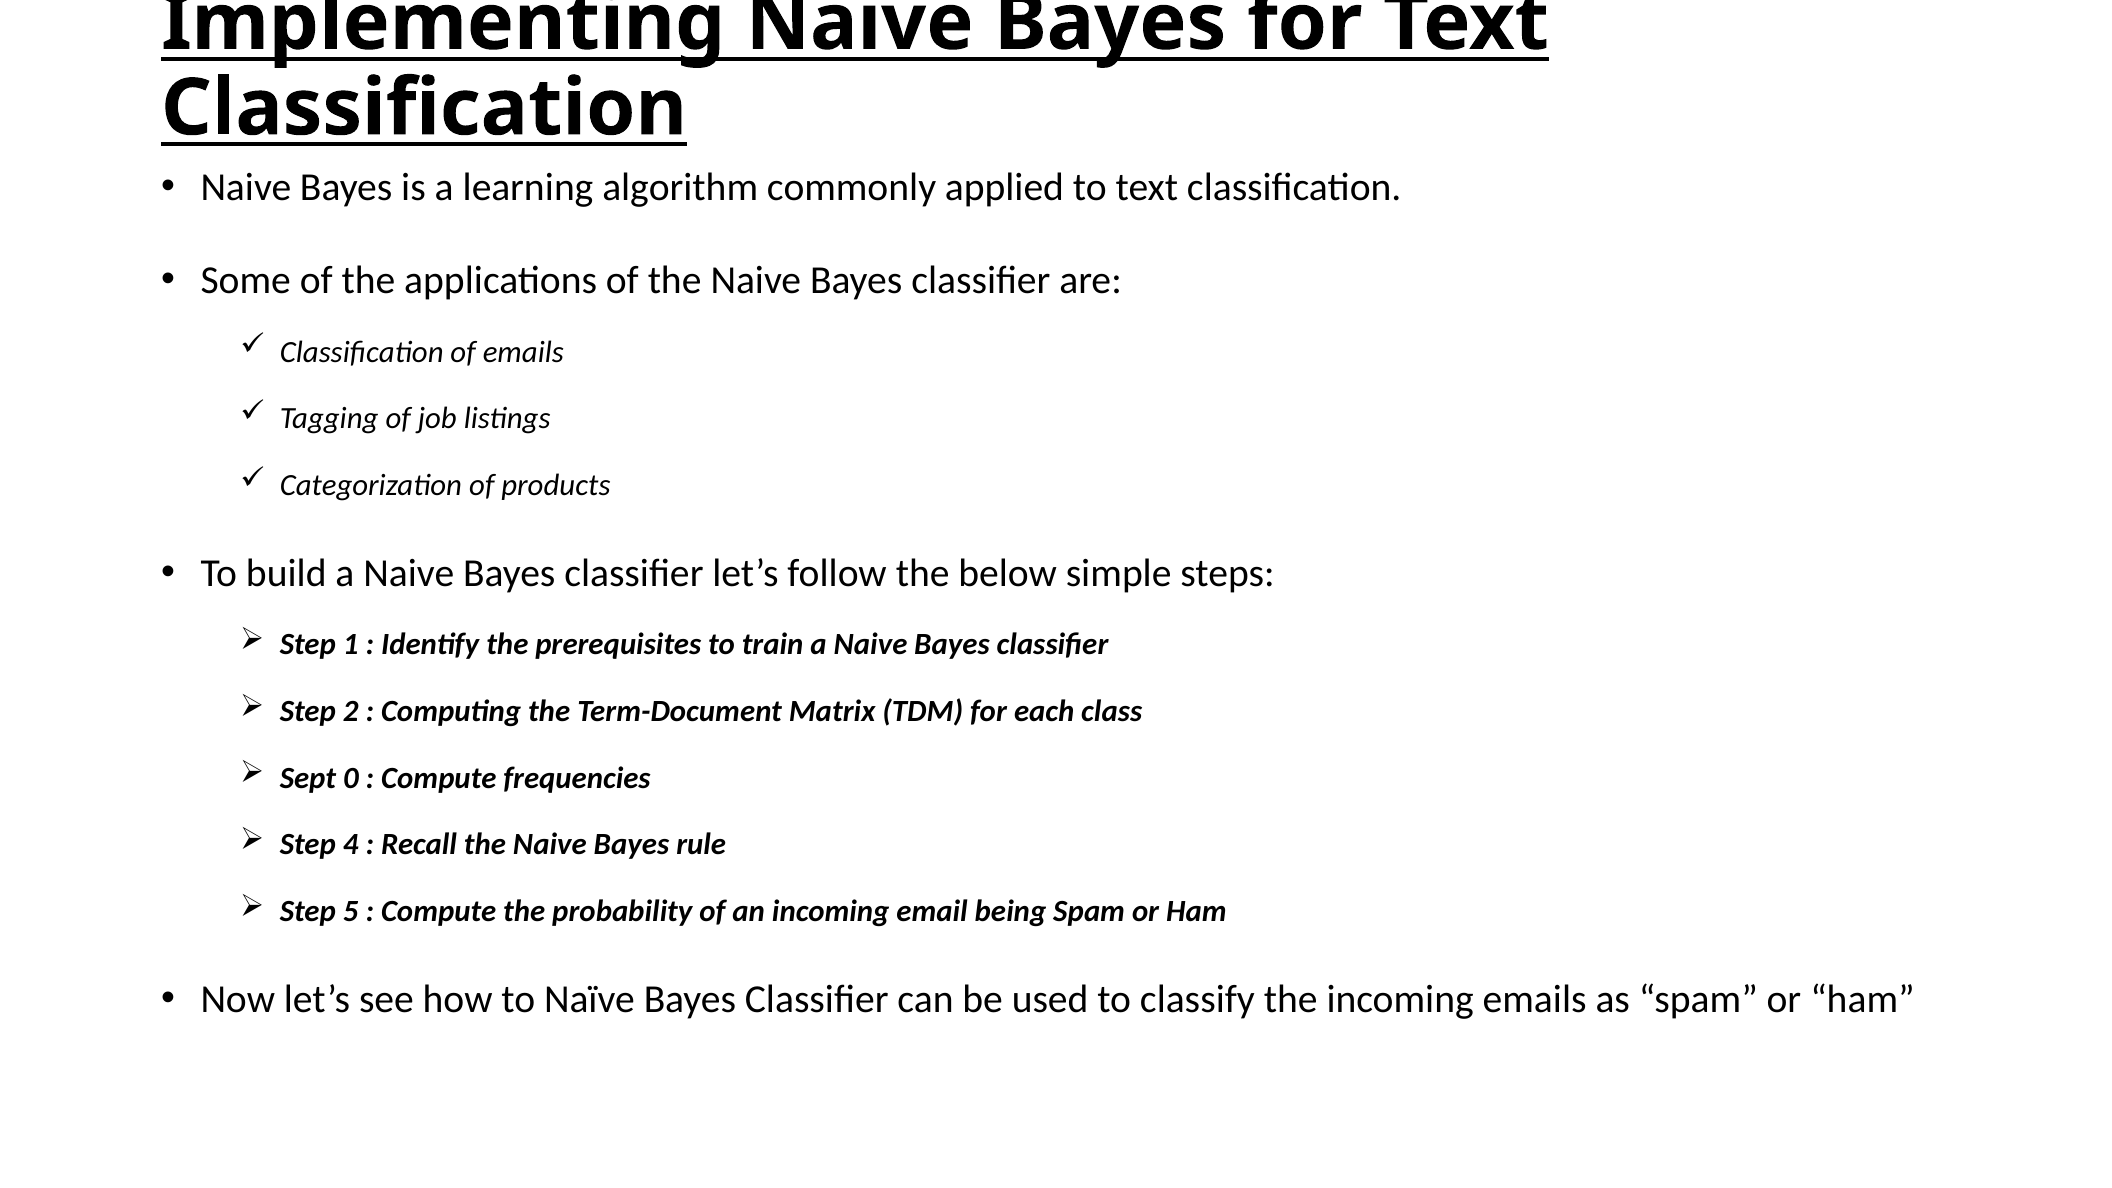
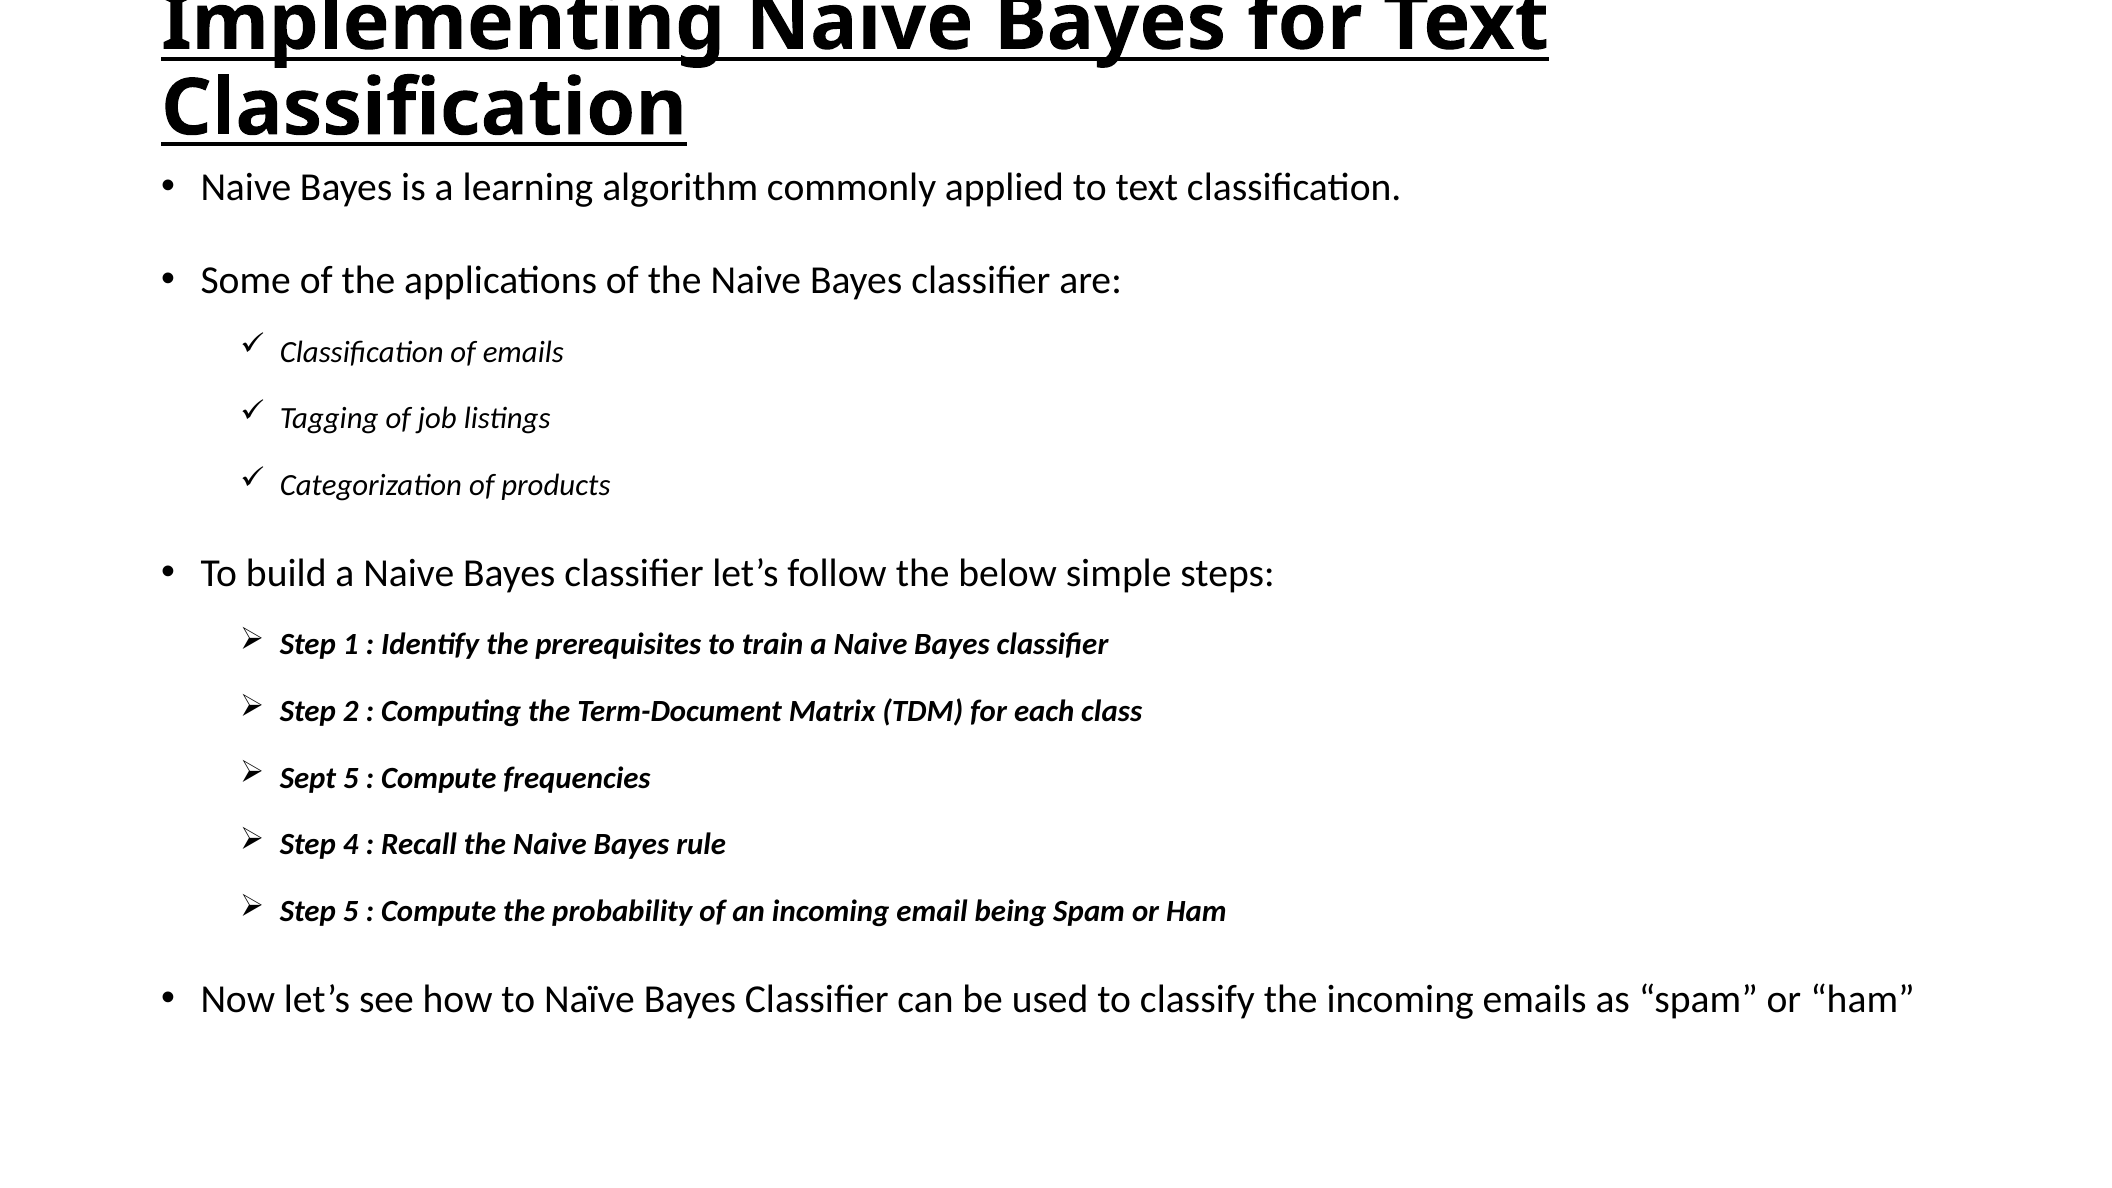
Sept 0: 0 -> 5
